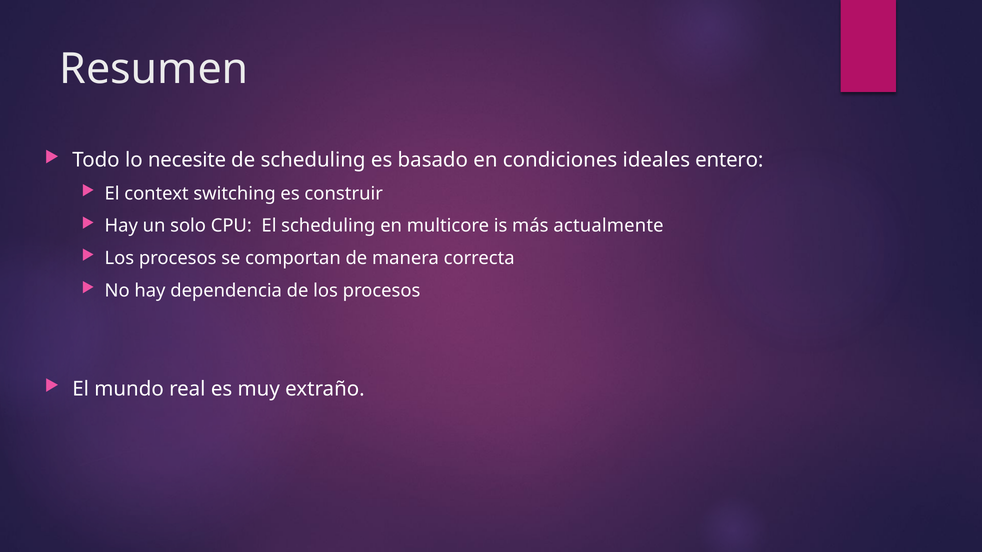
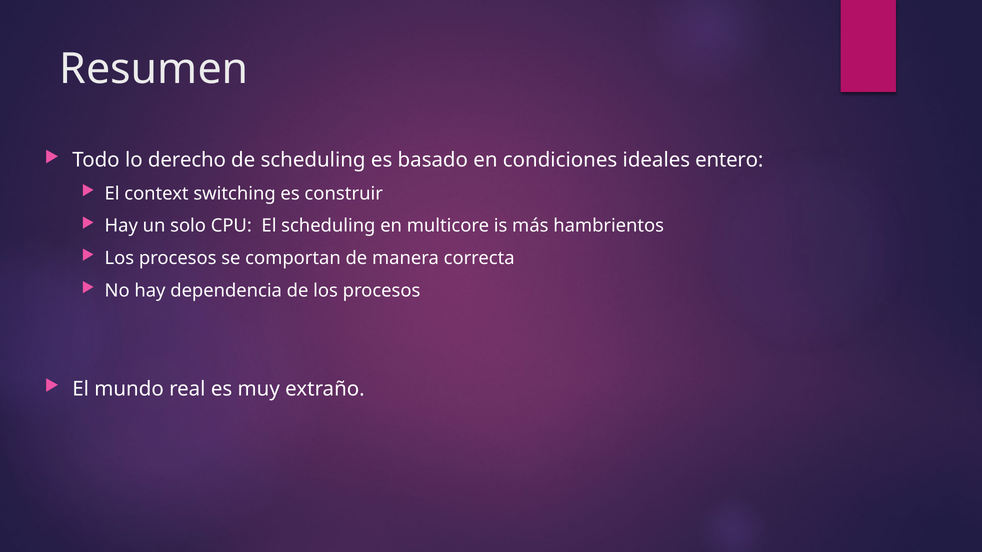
necesite: necesite -> derecho
actualmente: actualmente -> hambrientos
